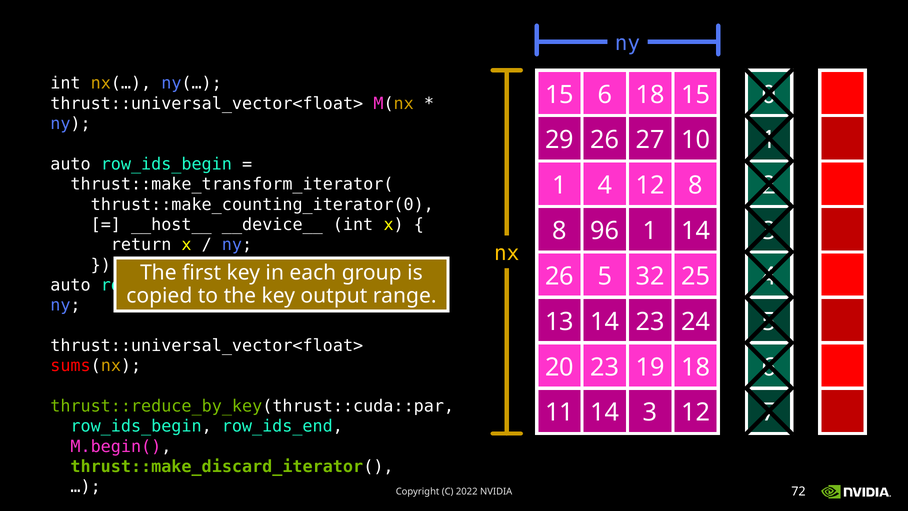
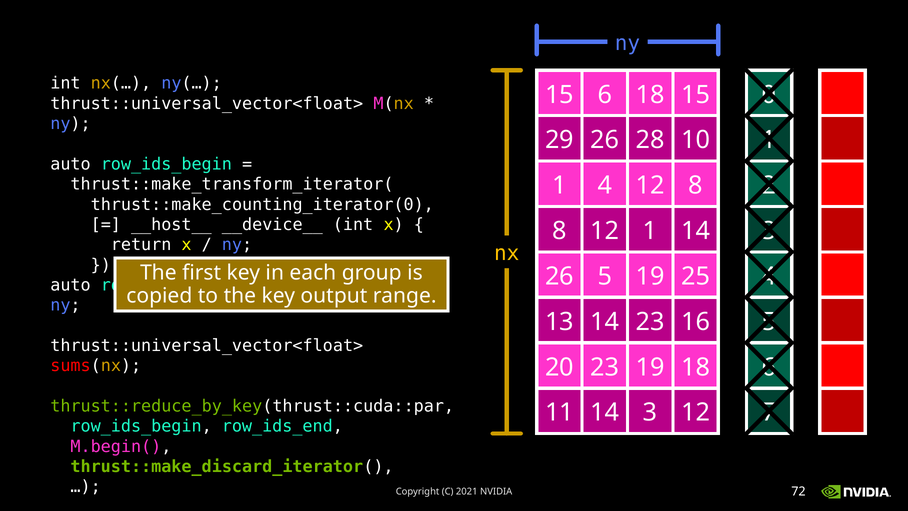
27: 27 -> 28
8 96: 96 -> 12
5 32: 32 -> 19
24: 24 -> 16
2022: 2022 -> 2021
